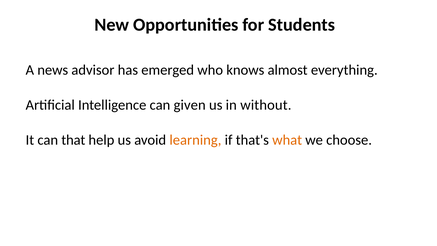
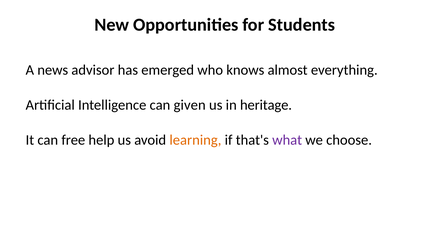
without: without -> heritage
that: that -> free
what colour: orange -> purple
